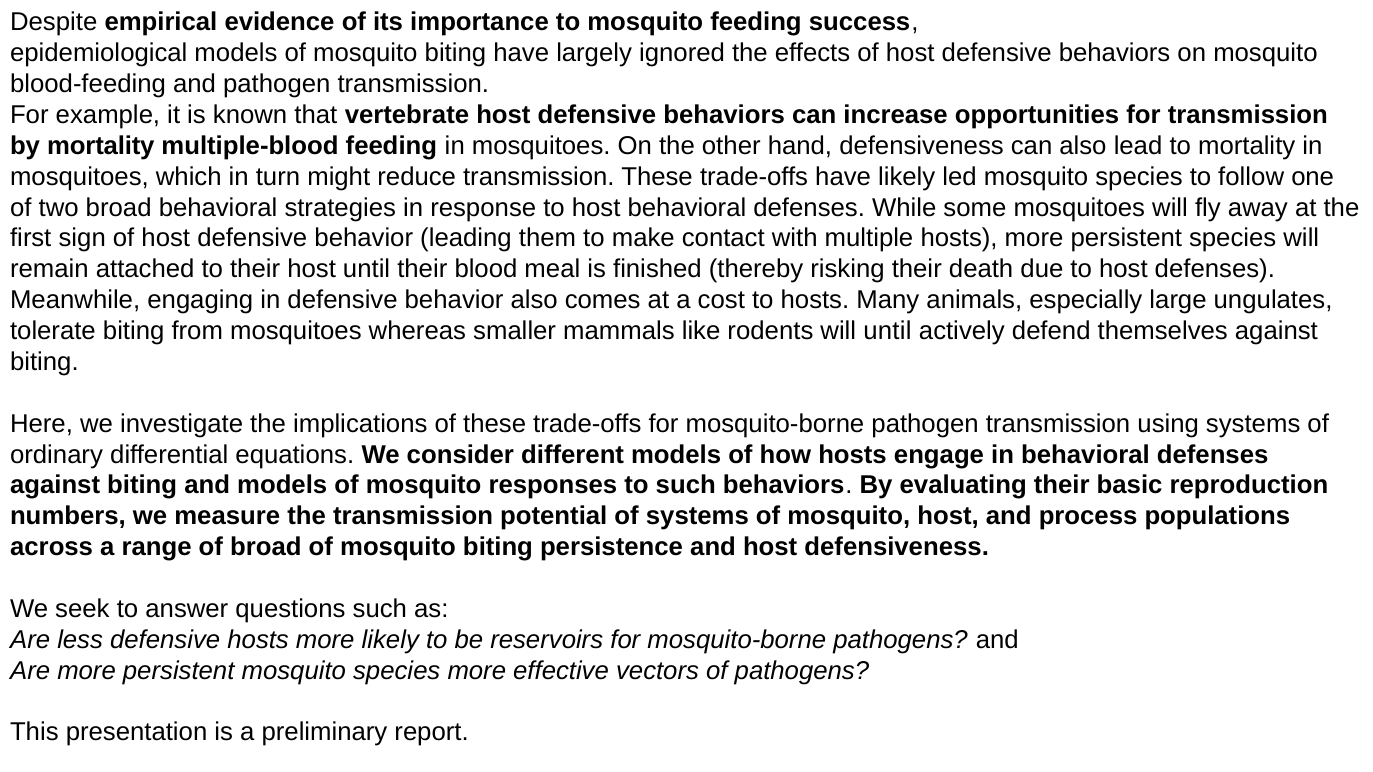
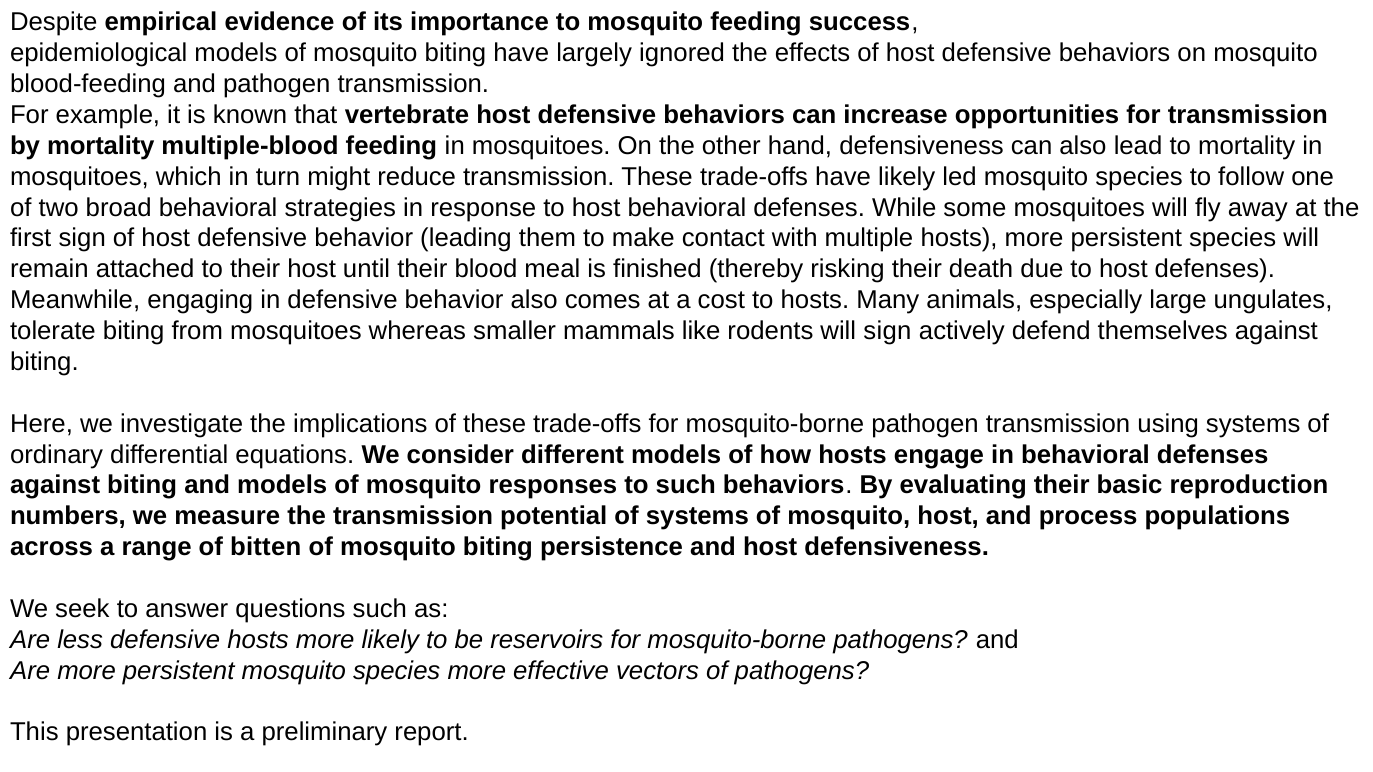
will until: until -> sign
of broad: broad -> bitten
